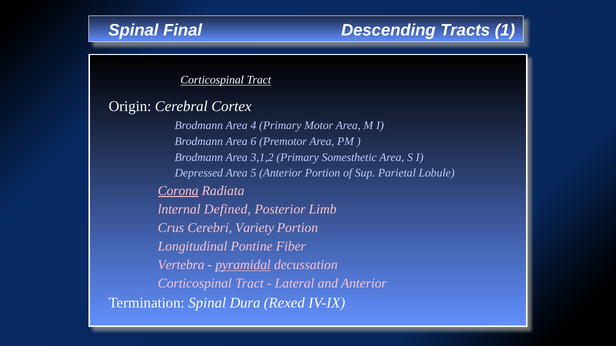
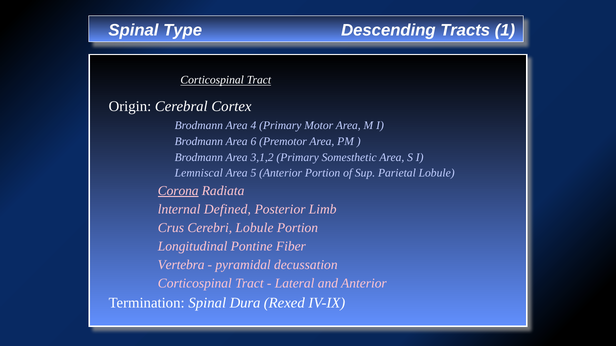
Final: Final -> Type
Depressed: Depressed -> Lemniscal
Cerebri Variety: Variety -> Lobule
pyramidal underline: present -> none
